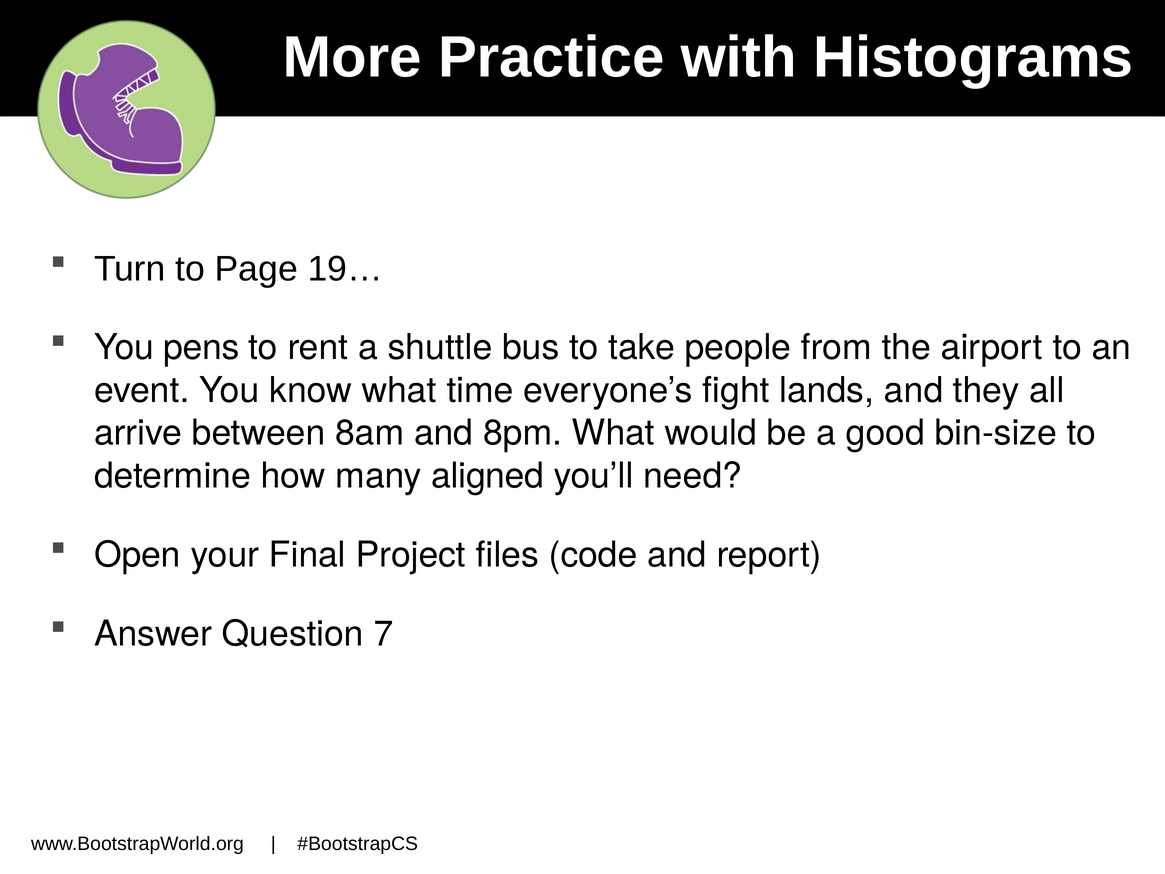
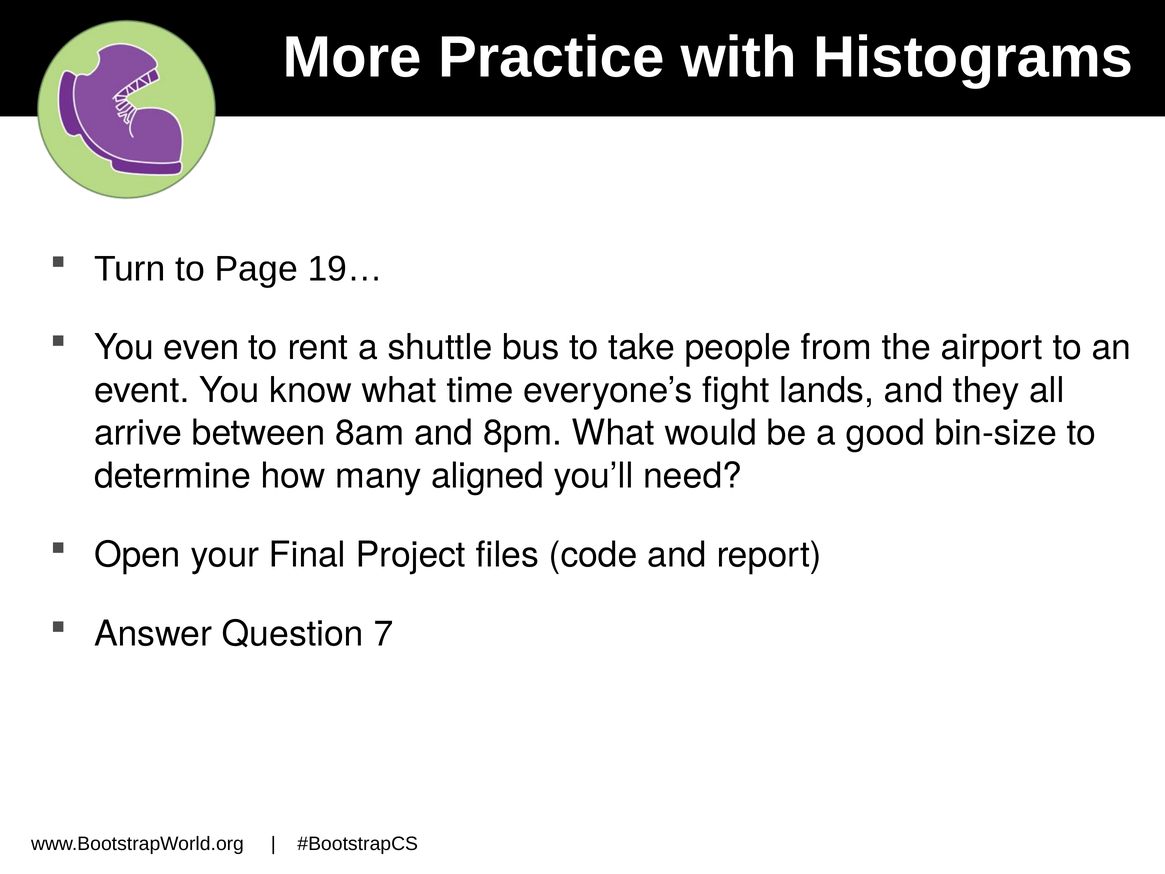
pens: pens -> even
